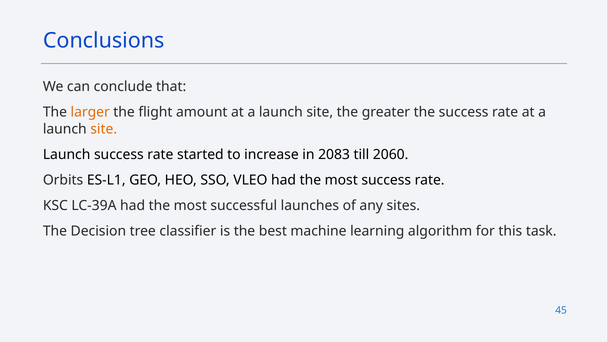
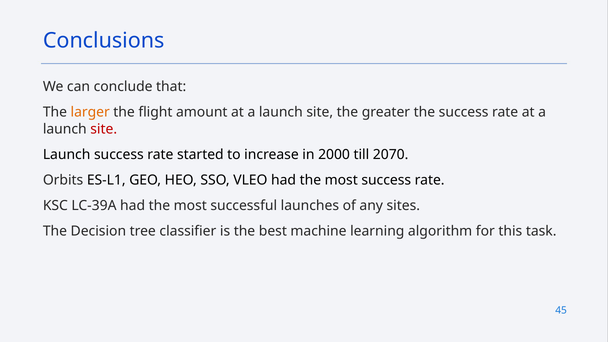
site at (104, 129) colour: orange -> red
2083: 2083 -> 2000
2060: 2060 -> 2070
